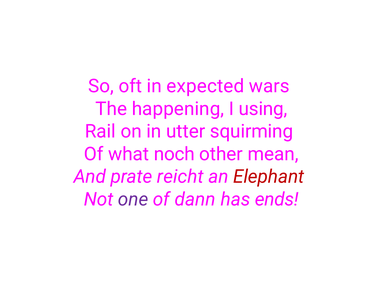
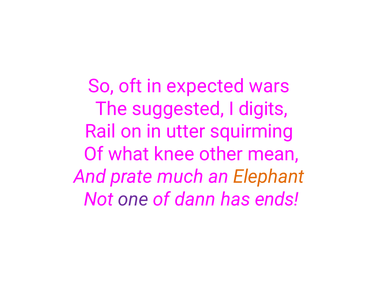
happening: happening -> suggested
using: using -> digits
noch: noch -> knee
reicht: reicht -> much
Elephant colour: red -> orange
